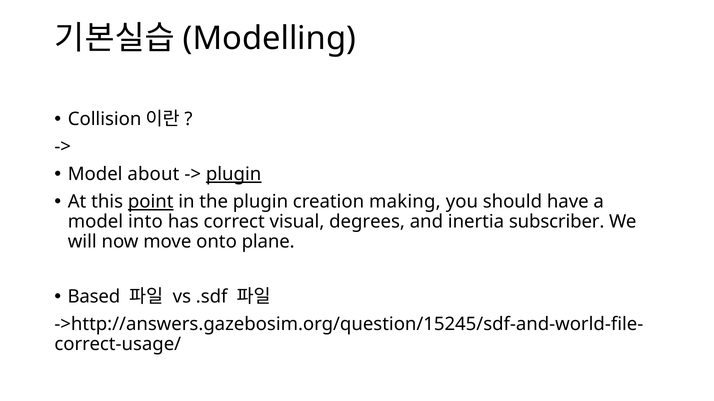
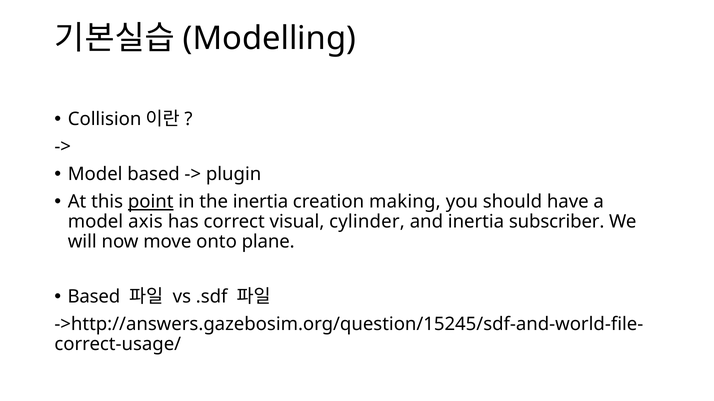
Model about: about -> based
plugin at (234, 175) underline: present -> none
the plugin: plugin -> inertia
into: into -> axis
degrees: degrees -> cylinder
